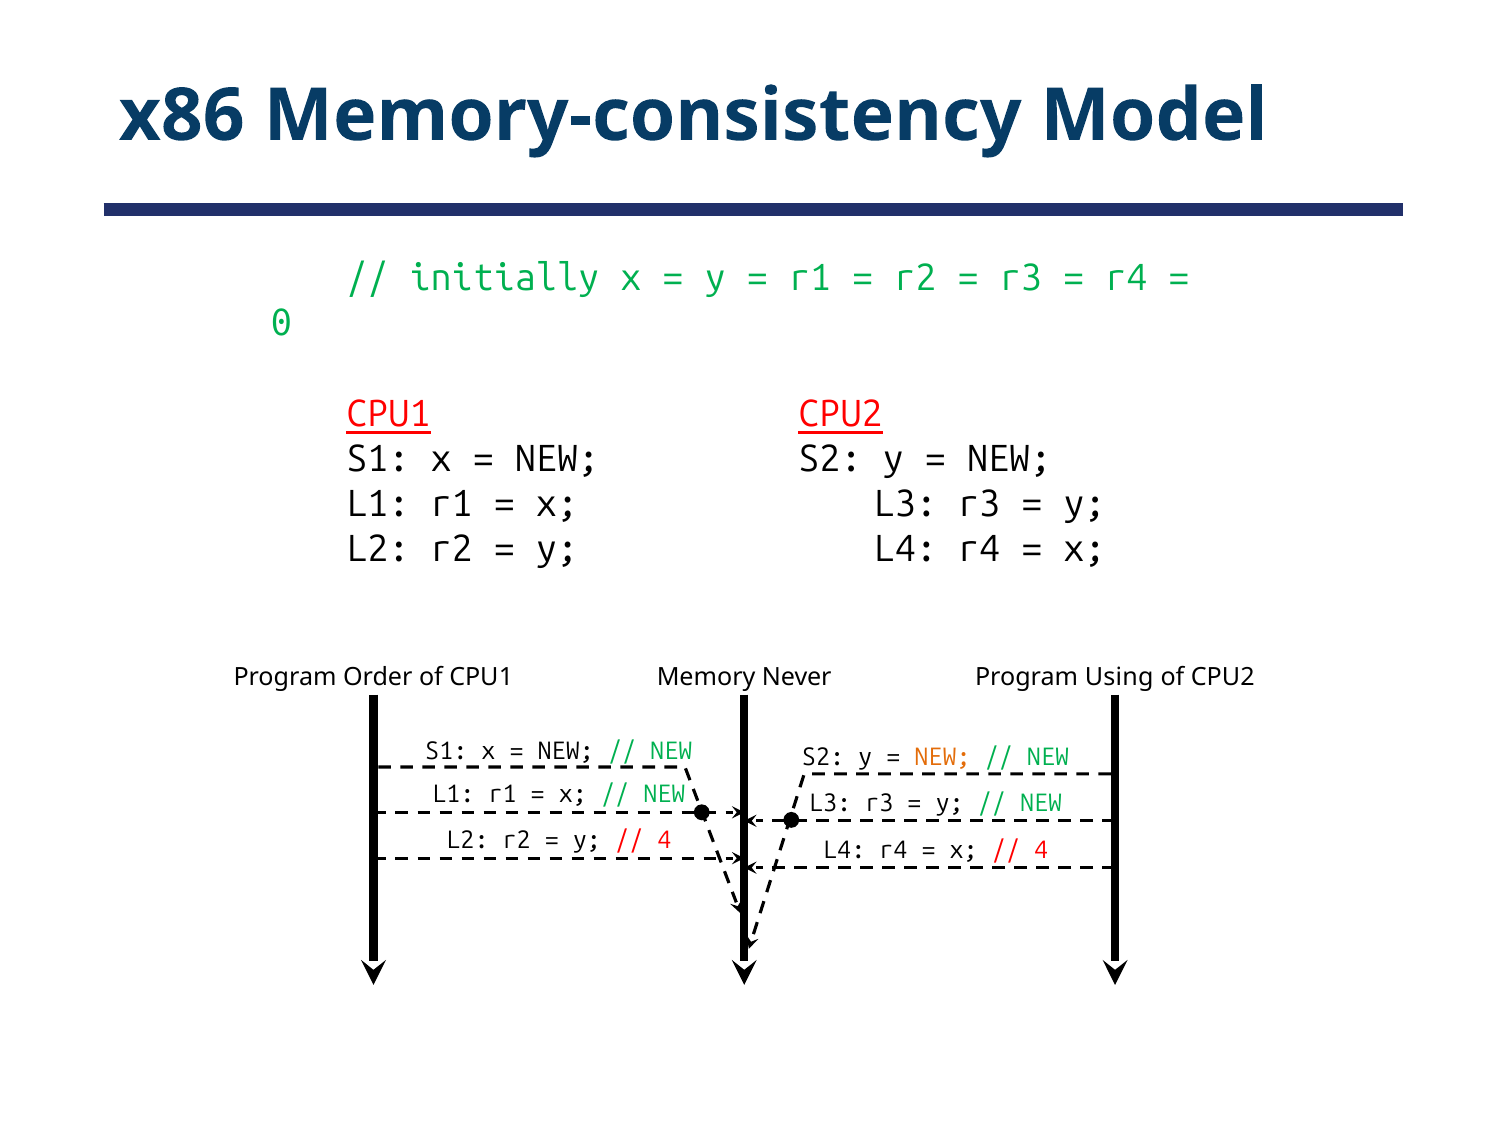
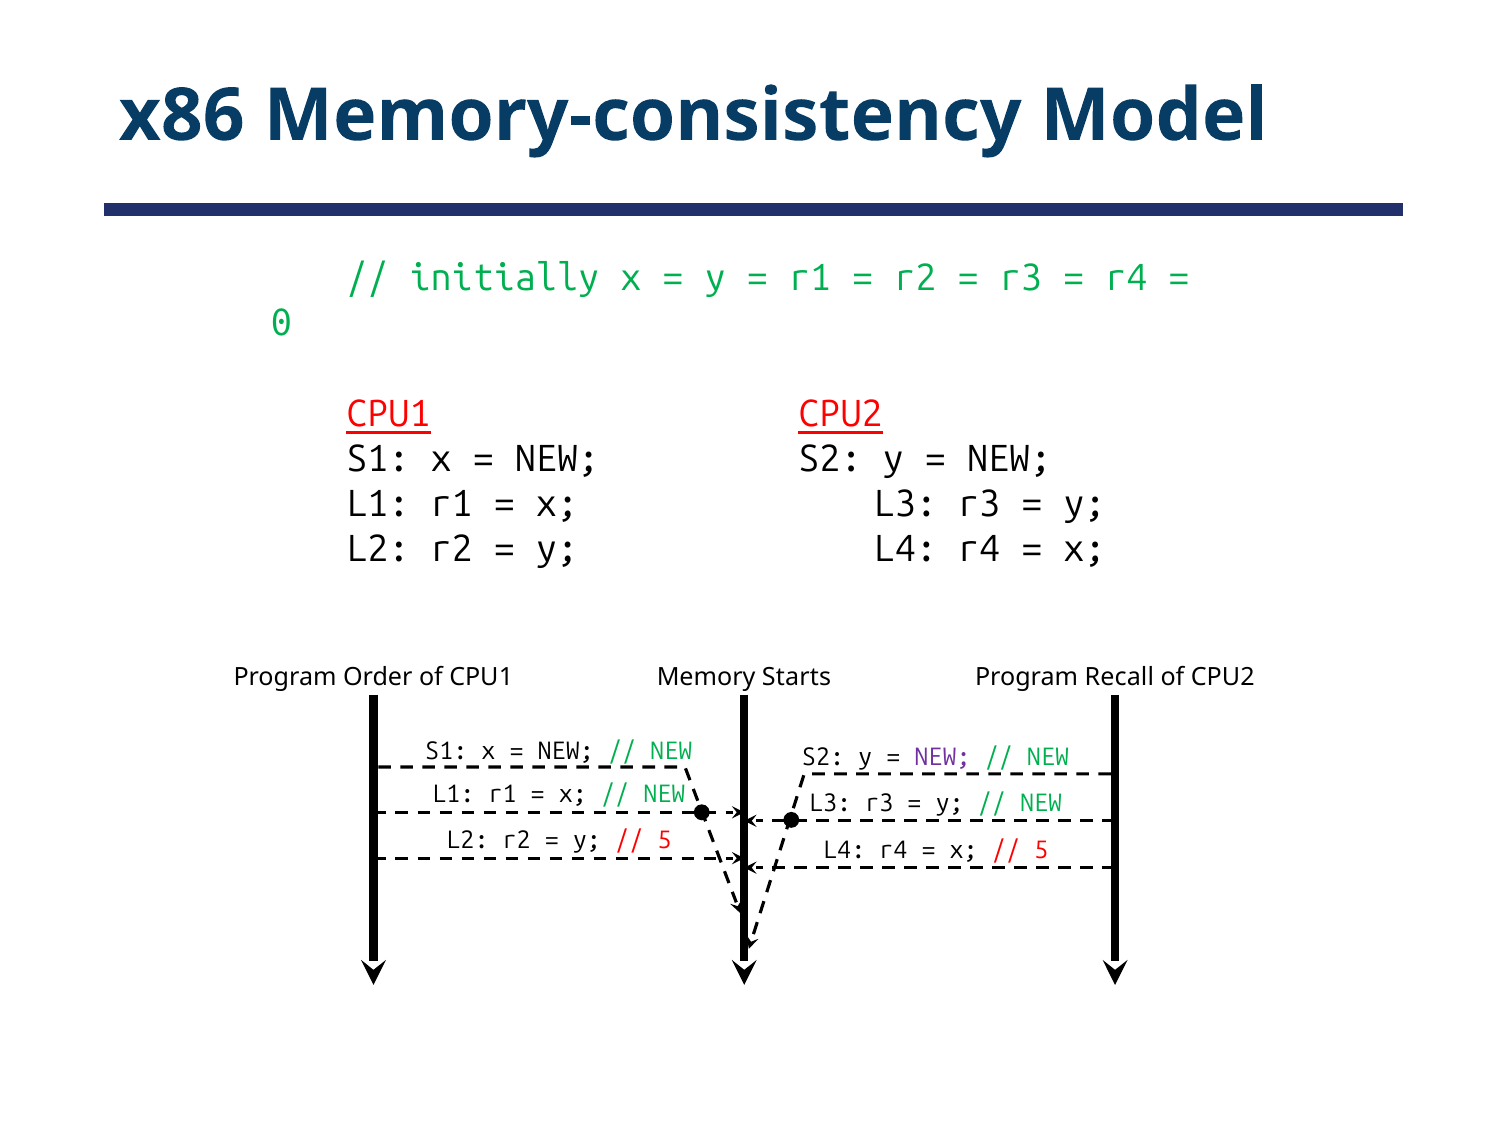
Never: Never -> Starts
Using: Using -> Recall
NEW at (943, 757) colour: orange -> purple
4 at (664, 841): 4 -> 5
4 at (1041, 850): 4 -> 5
